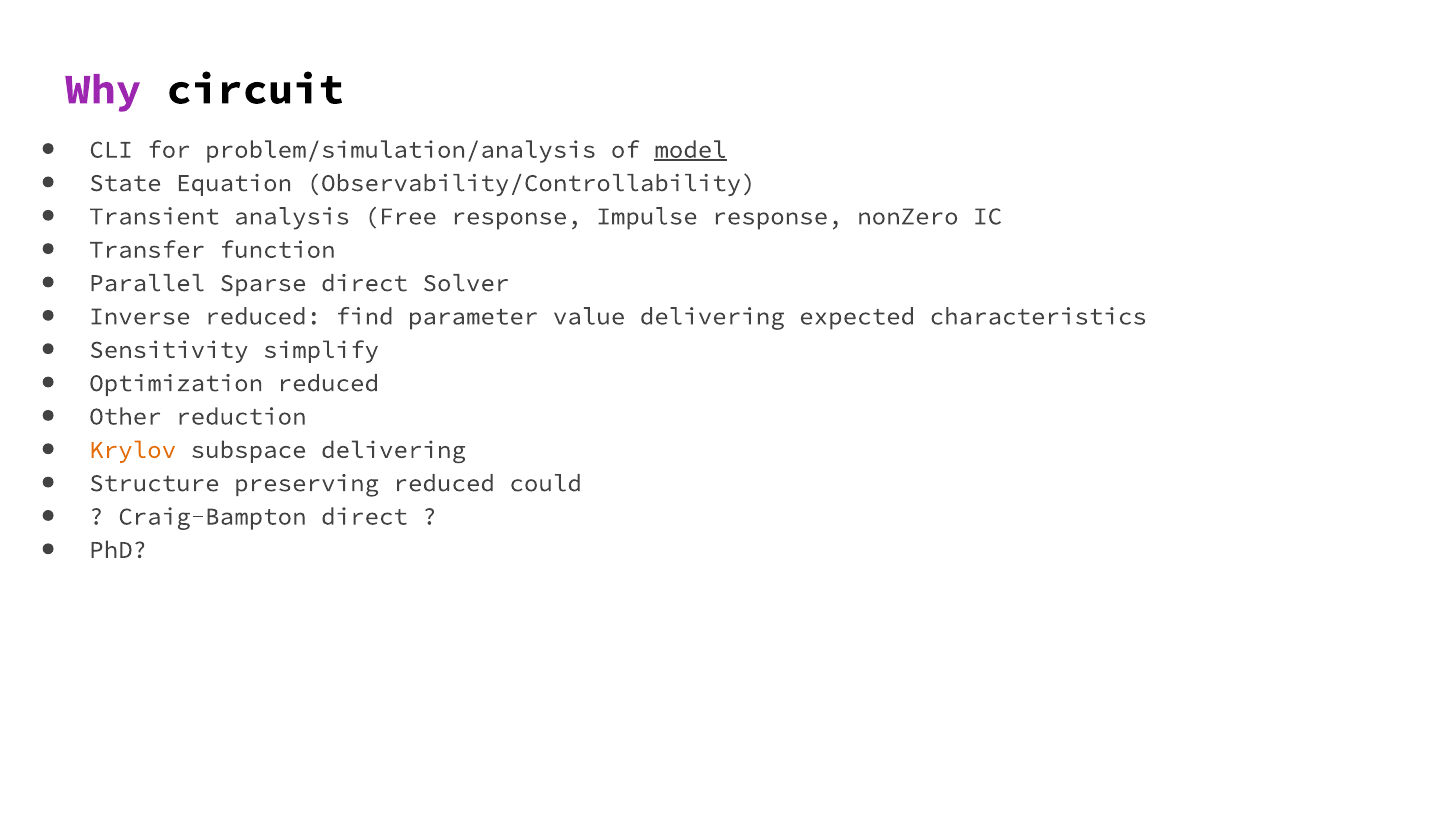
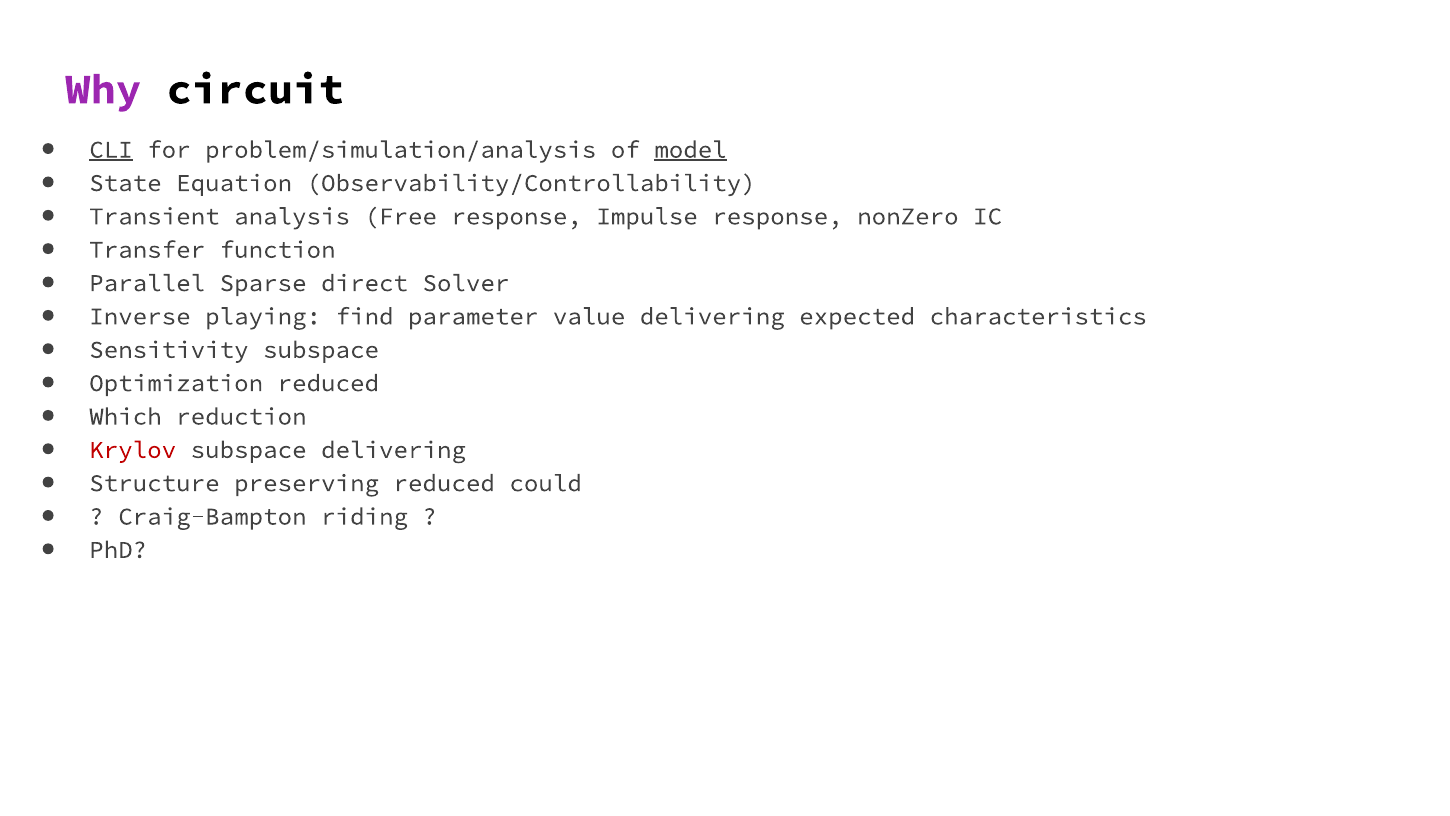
CLI underline: none -> present
Inverse reduced: reduced -> playing
Sensitivity simplify: simplify -> subspace
Other: Other -> Which
Krylov colour: orange -> red
Craig-Bampton direct: direct -> riding
